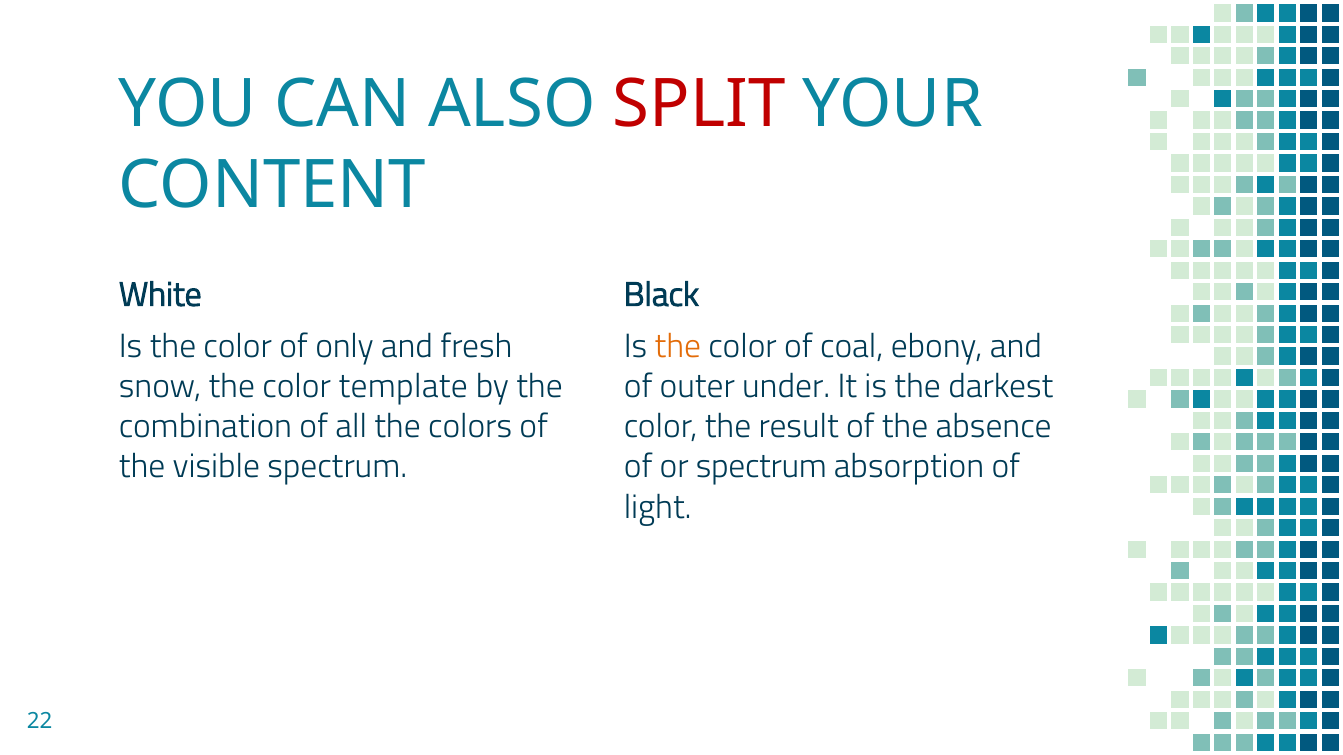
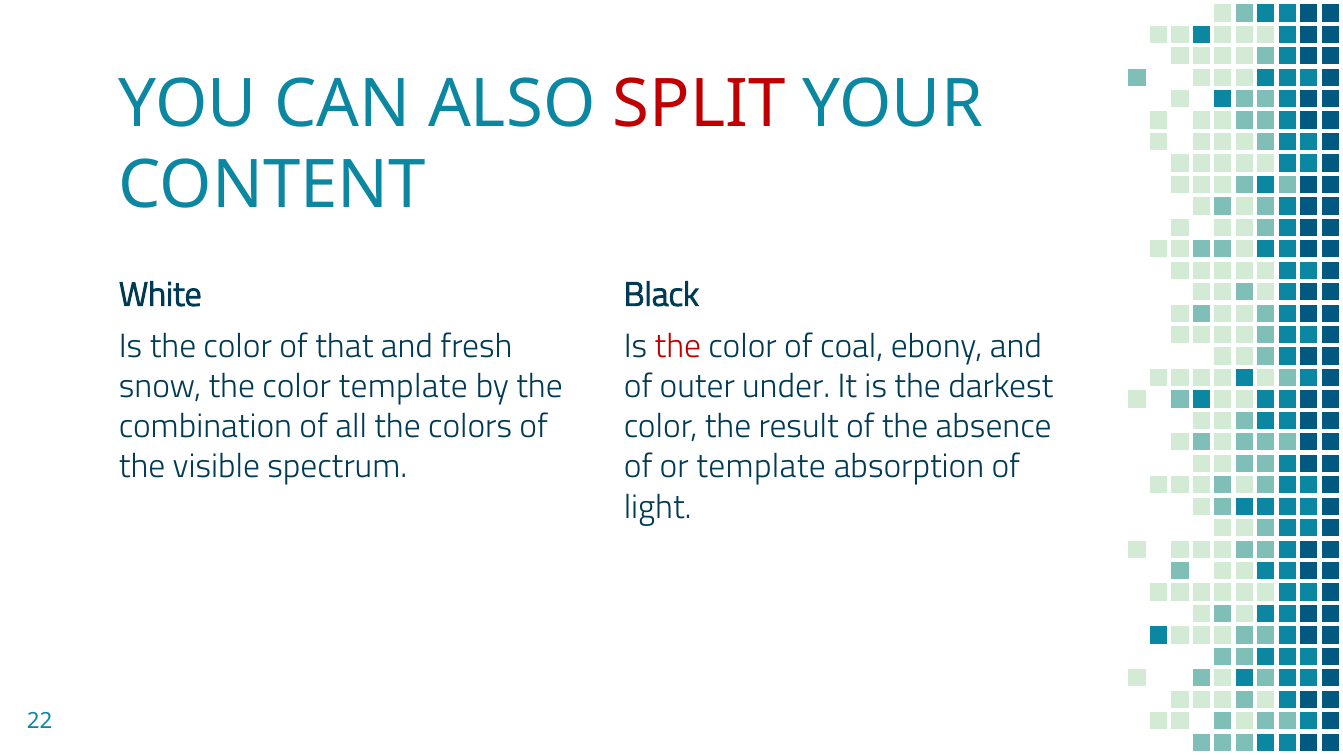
only: only -> that
the at (678, 346) colour: orange -> red
or spectrum: spectrum -> template
